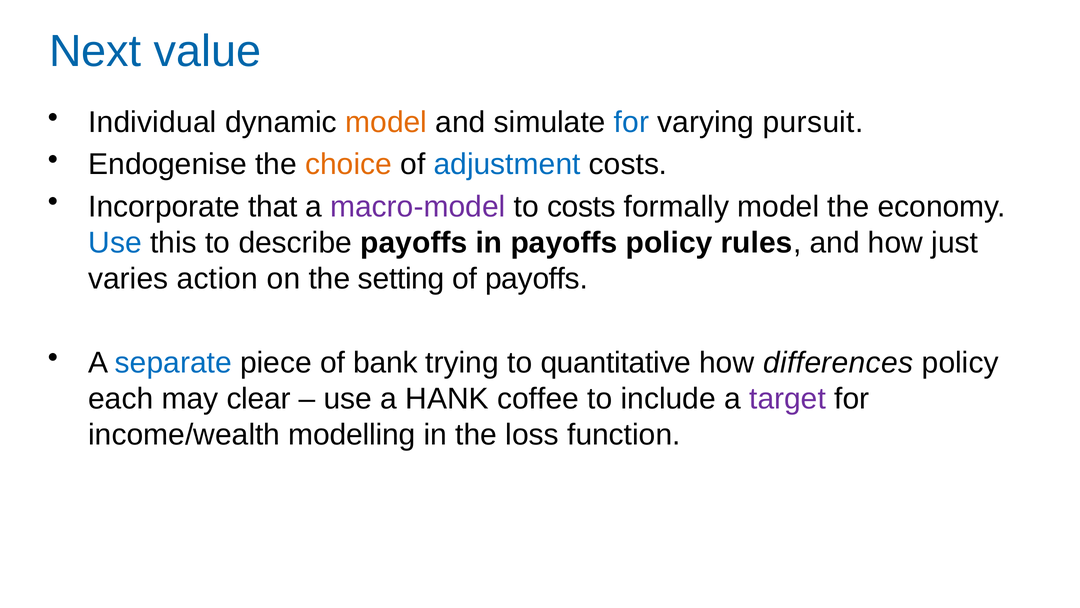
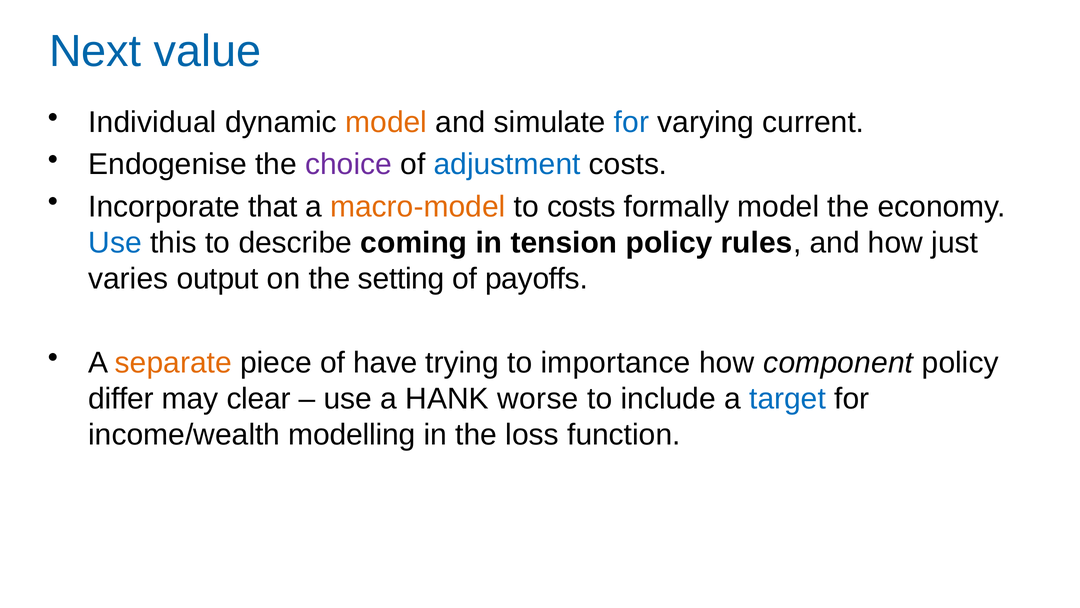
pursuit: pursuit -> current
choice colour: orange -> purple
macro-model colour: purple -> orange
describe payoffs: payoffs -> coming
in payoffs: payoffs -> tension
action: action -> output
separate colour: blue -> orange
bank: bank -> have
quantitative: quantitative -> importance
differences: differences -> component
each: each -> differ
coffee: coffee -> worse
target colour: purple -> blue
